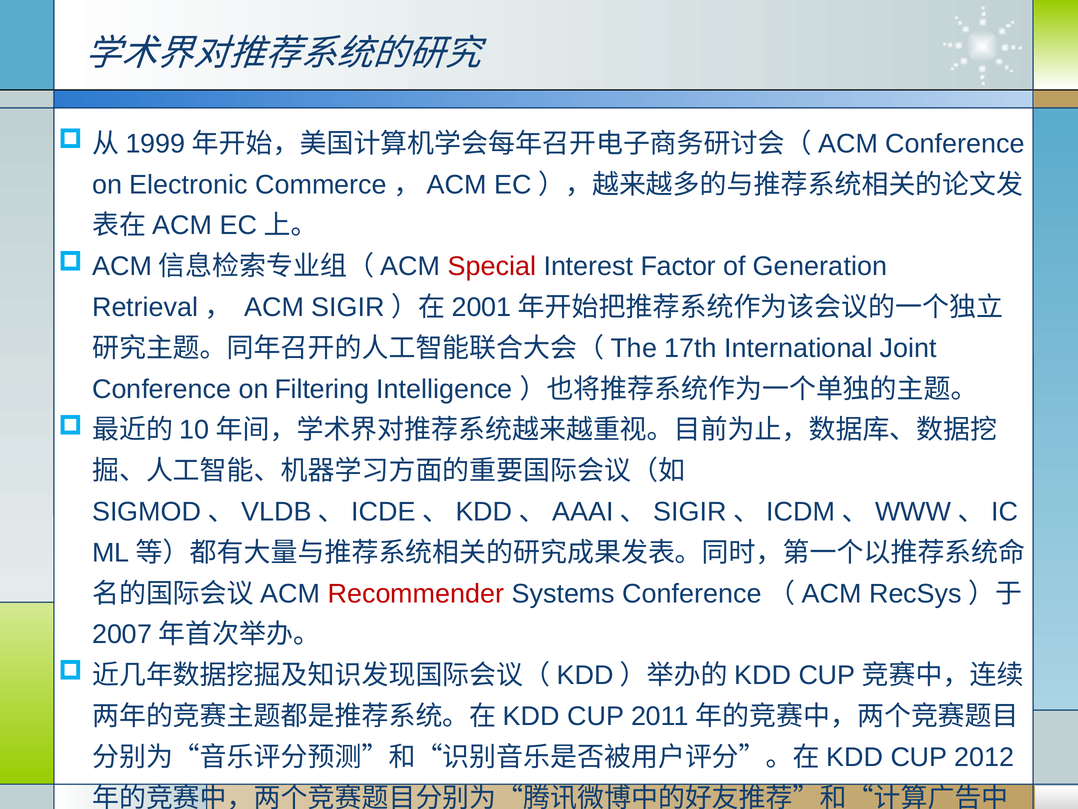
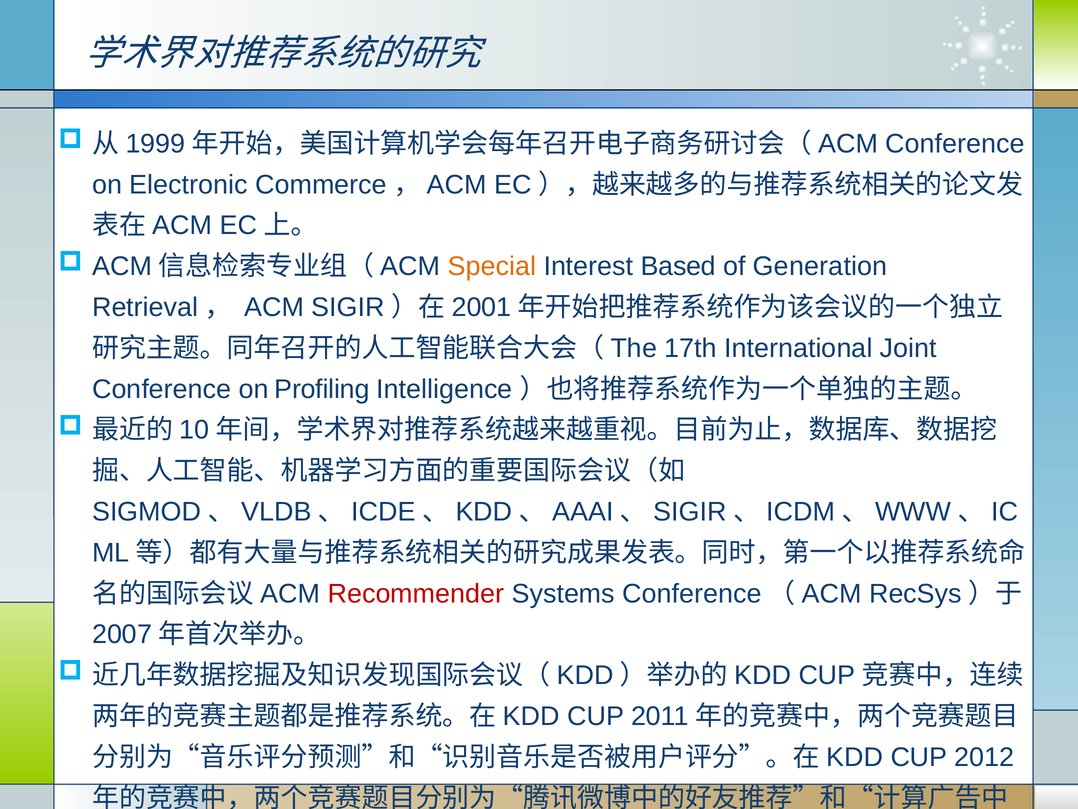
Special colour: red -> orange
Factor: Factor -> Based
Filtering: Filtering -> Profiling
